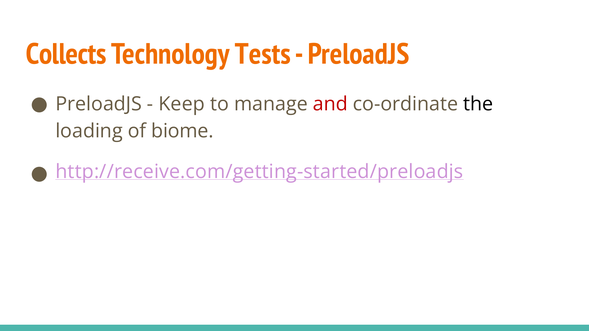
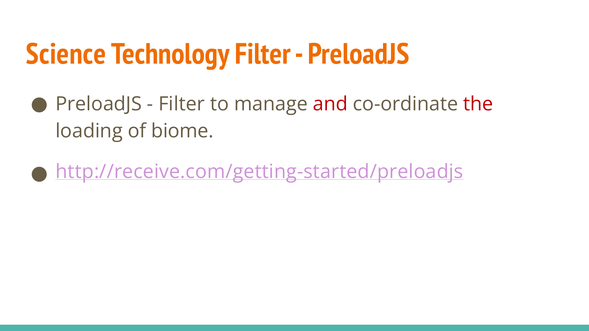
Collects: Collects -> Science
Technology Tests: Tests -> Filter
Keep at (182, 104): Keep -> Filter
the colour: black -> red
